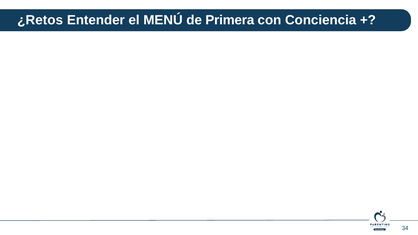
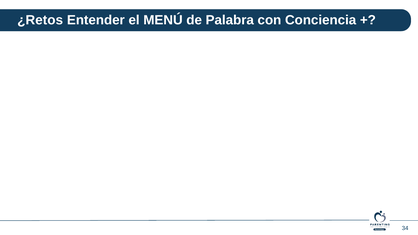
Primera: Primera -> Palabra
